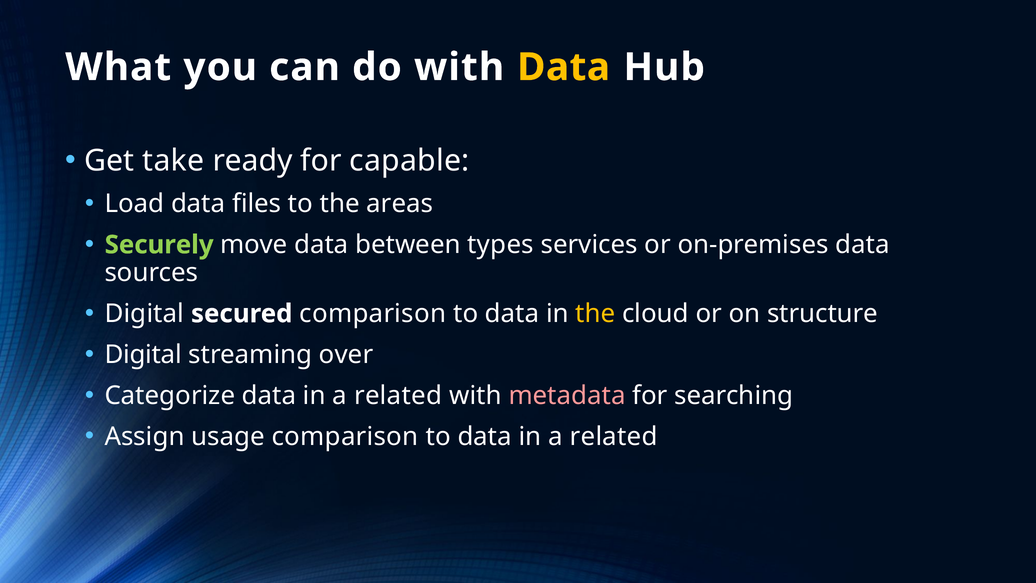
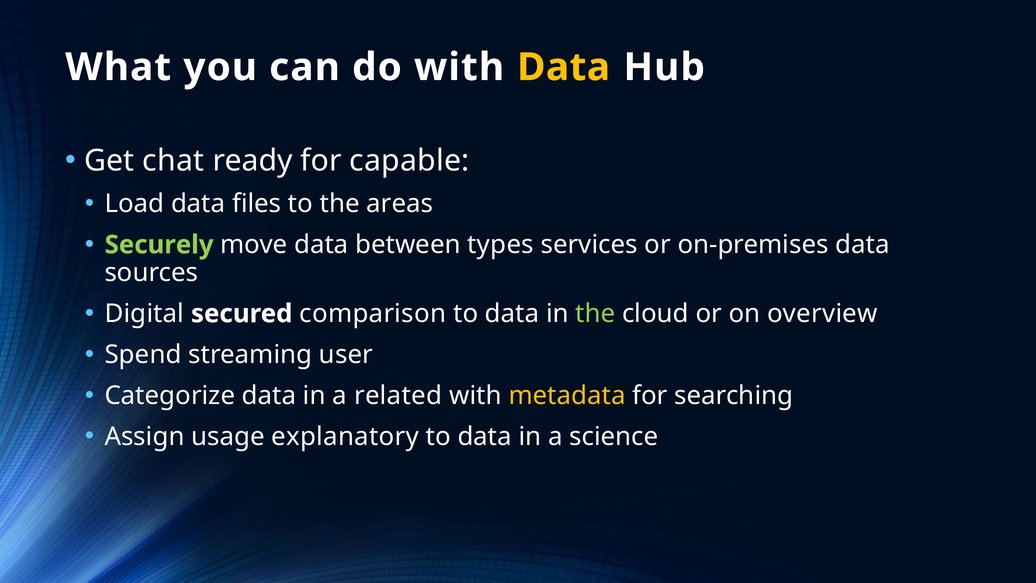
take: take -> chat
the at (595, 314) colour: yellow -> light green
structure: structure -> overview
Digital at (143, 354): Digital -> Spend
over: over -> user
metadata colour: pink -> yellow
usage comparison: comparison -> explanatory
related at (614, 436): related -> science
